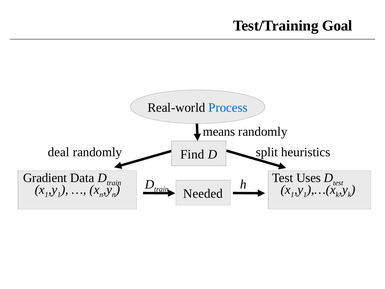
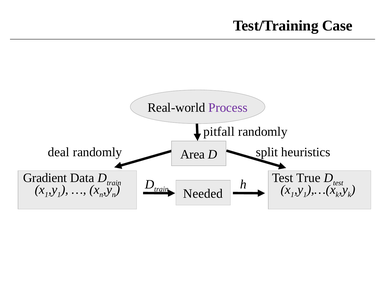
Goal: Goal -> Case
Process colour: blue -> purple
means: means -> pitfall
Find: Find -> Area
Uses: Uses -> True
